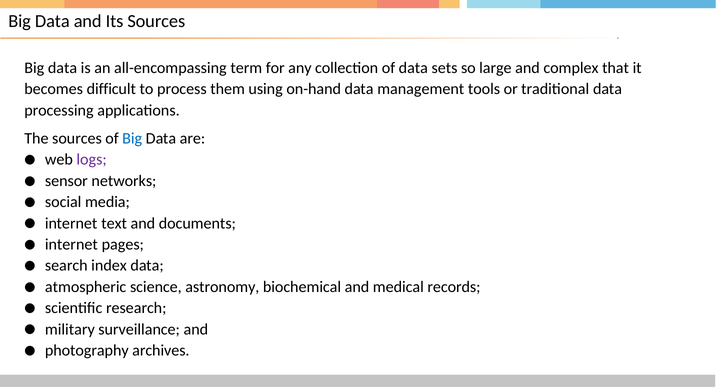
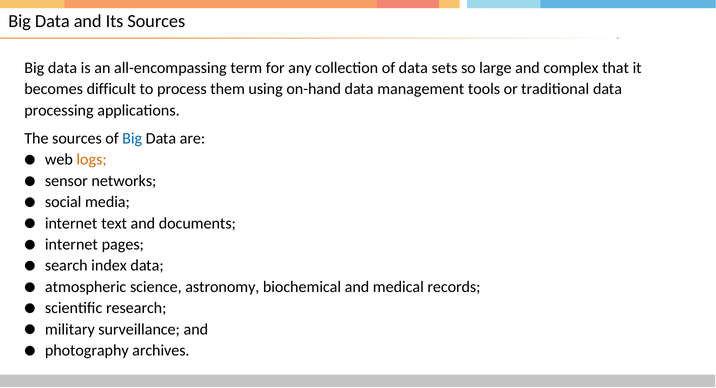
logs colour: purple -> orange
